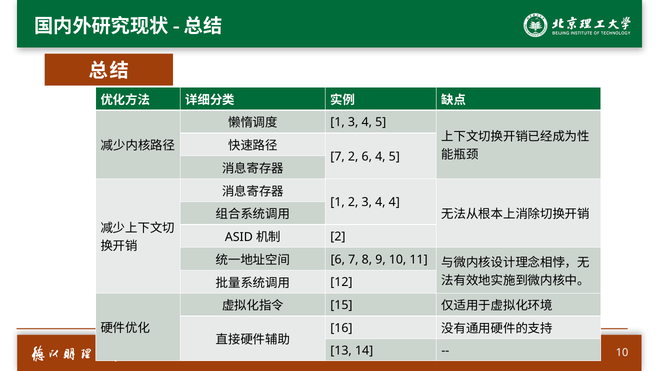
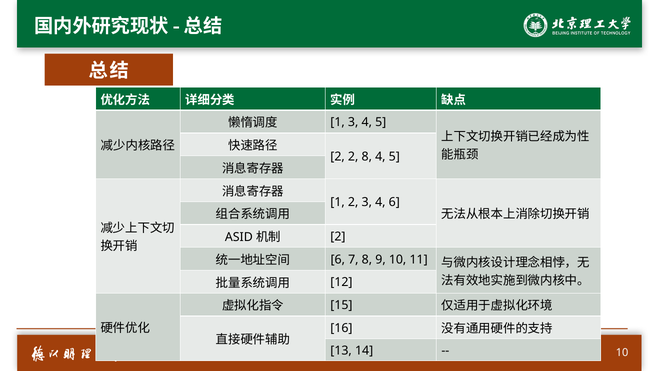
7 at (338, 156): 7 -> 2
2 6: 6 -> 8
4 4: 4 -> 6
